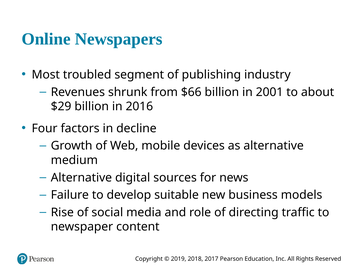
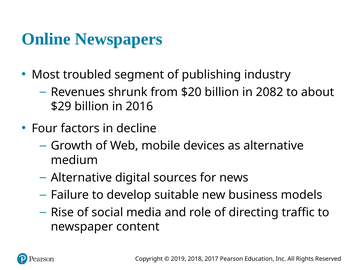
$66: $66 -> $20
2001: 2001 -> 2082
